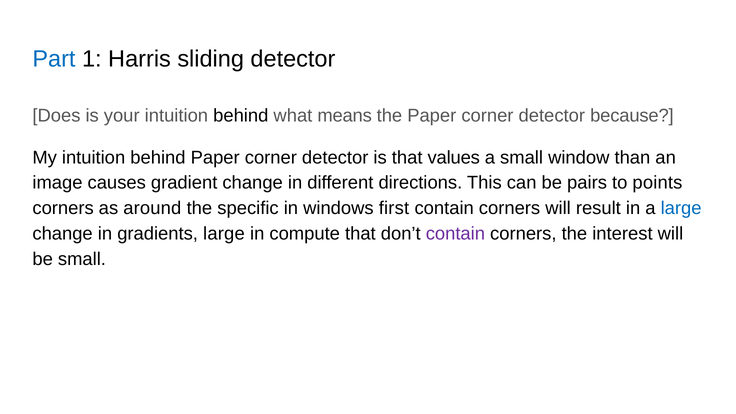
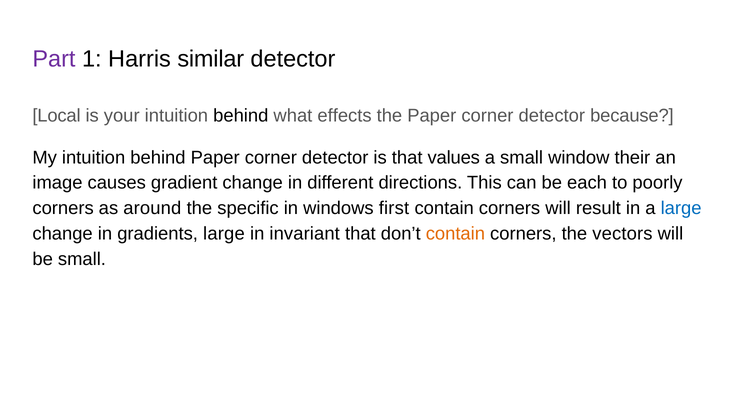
Part colour: blue -> purple
sliding: sliding -> similar
Does: Does -> Local
means: means -> effects
than: than -> their
pairs: pairs -> each
points: points -> poorly
compute: compute -> invariant
contain at (455, 234) colour: purple -> orange
interest: interest -> vectors
